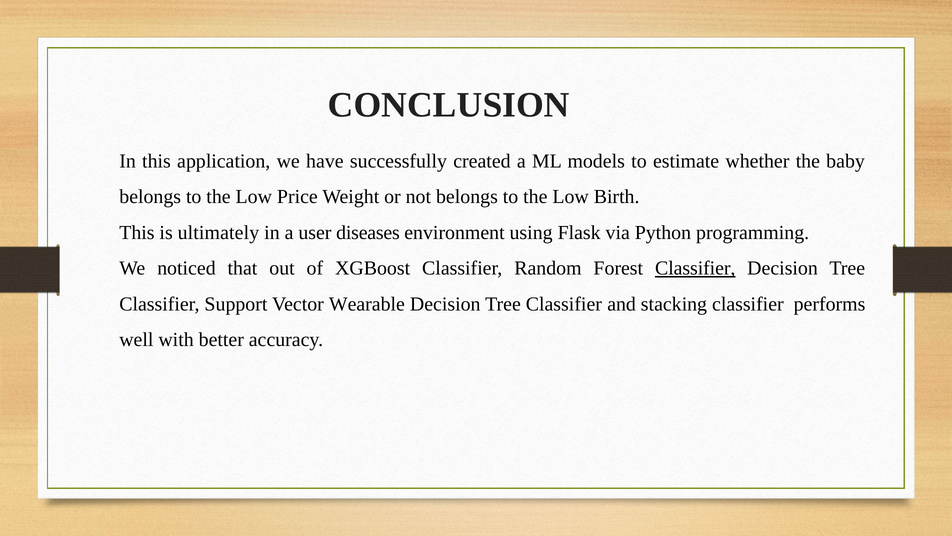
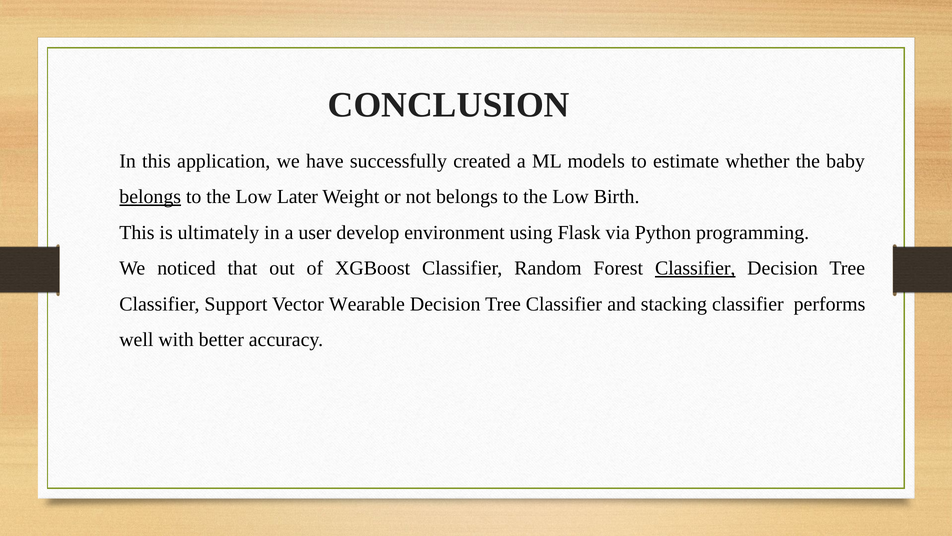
belongs at (150, 197) underline: none -> present
Price: Price -> Later
diseases: diseases -> develop
